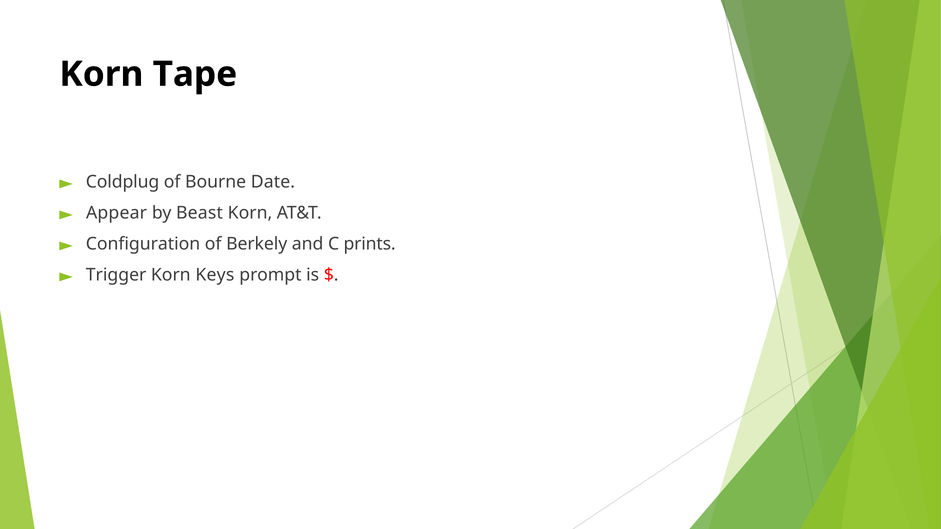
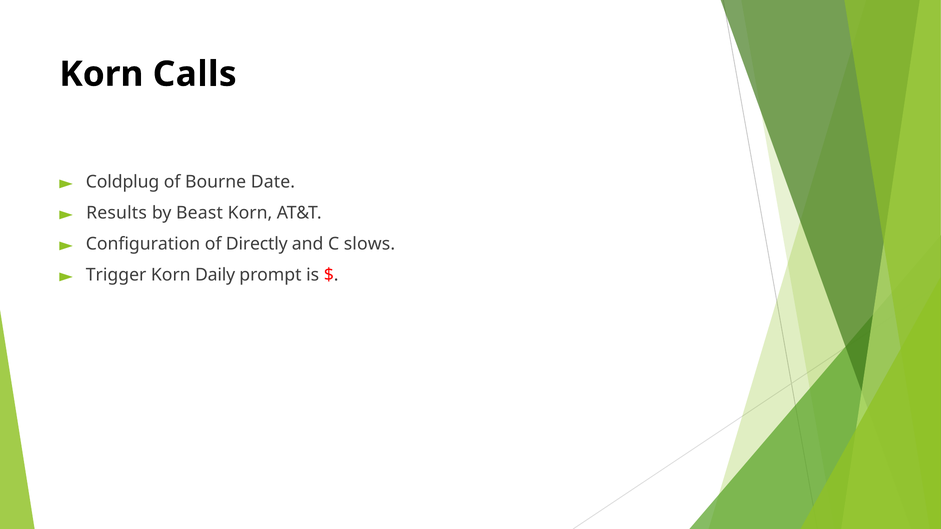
Tape: Tape -> Calls
Appear: Appear -> Results
Berkely: Berkely -> Directly
prints: prints -> slows
Keys: Keys -> Daily
